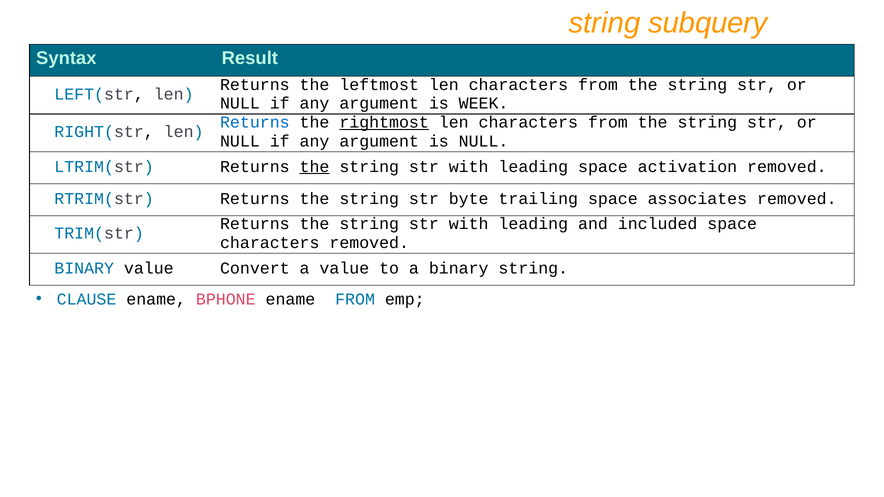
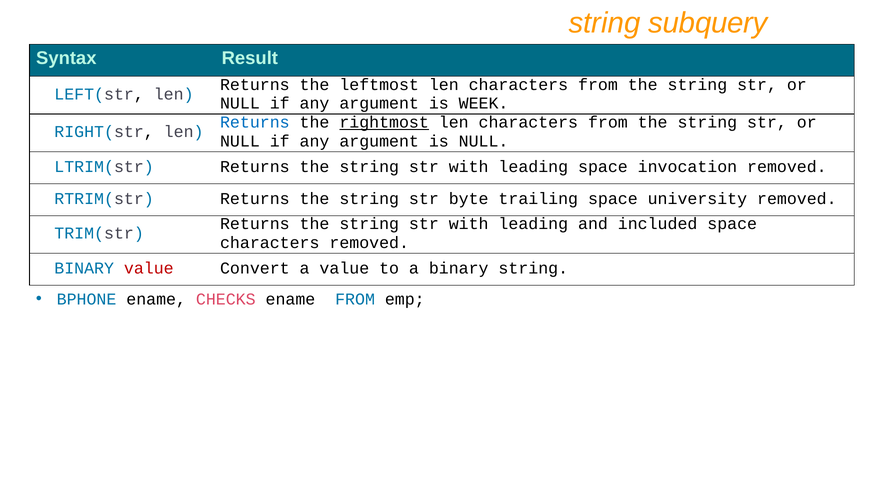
the at (315, 167) underline: present -> none
activation: activation -> invocation
associates: associates -> university
value at (149, 268) colour: black -> red
CLAUSE: CLAUSE -> BPHONE
BPHONE: BPHONE -> CHECKS
